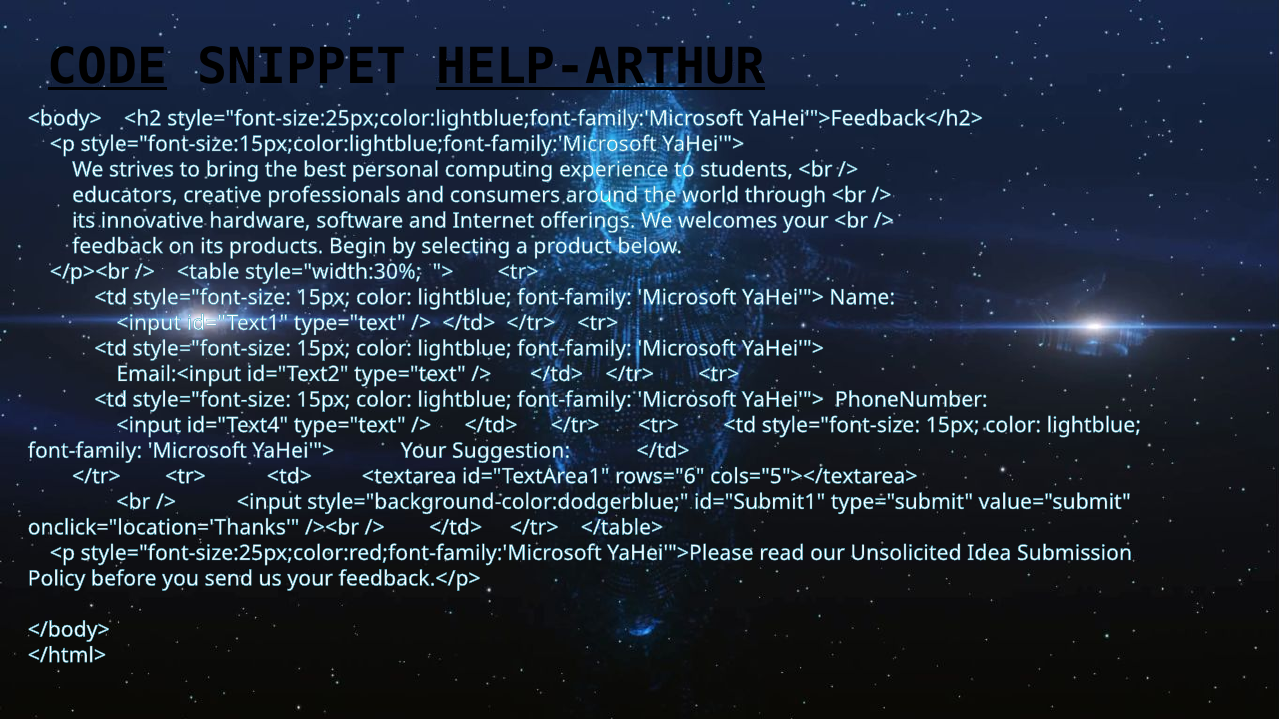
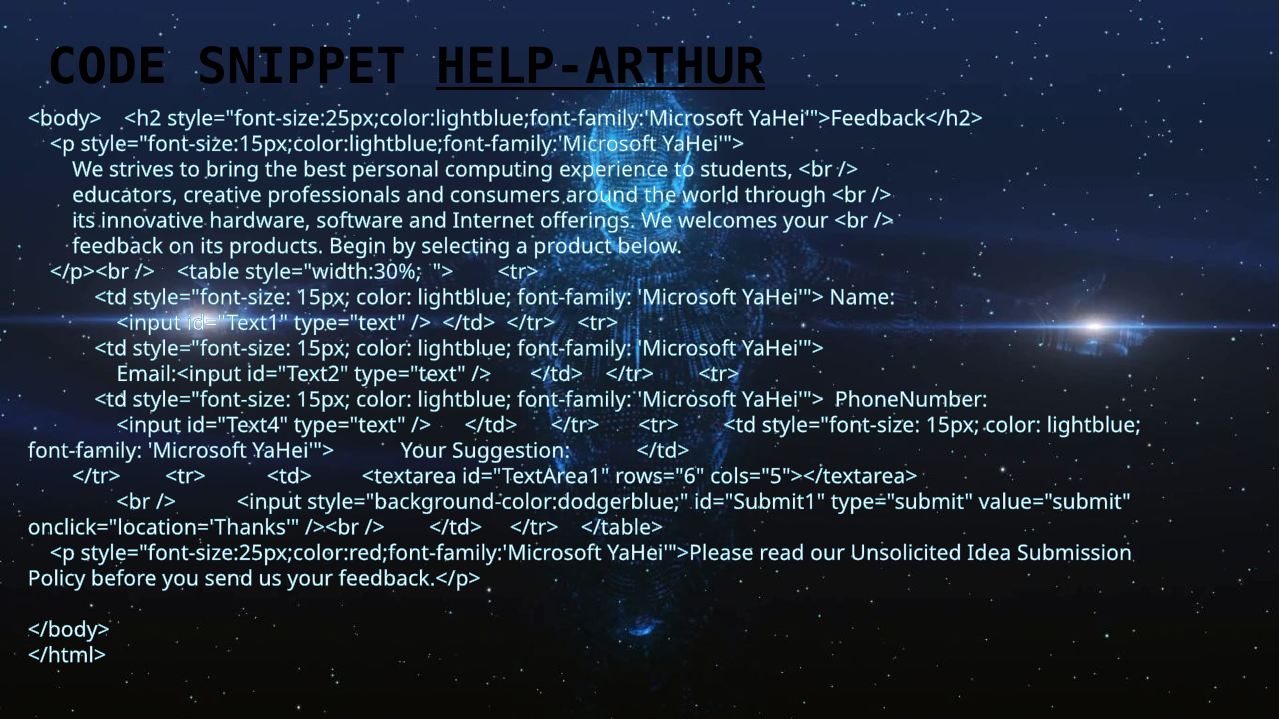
CODE underline: present -> none
